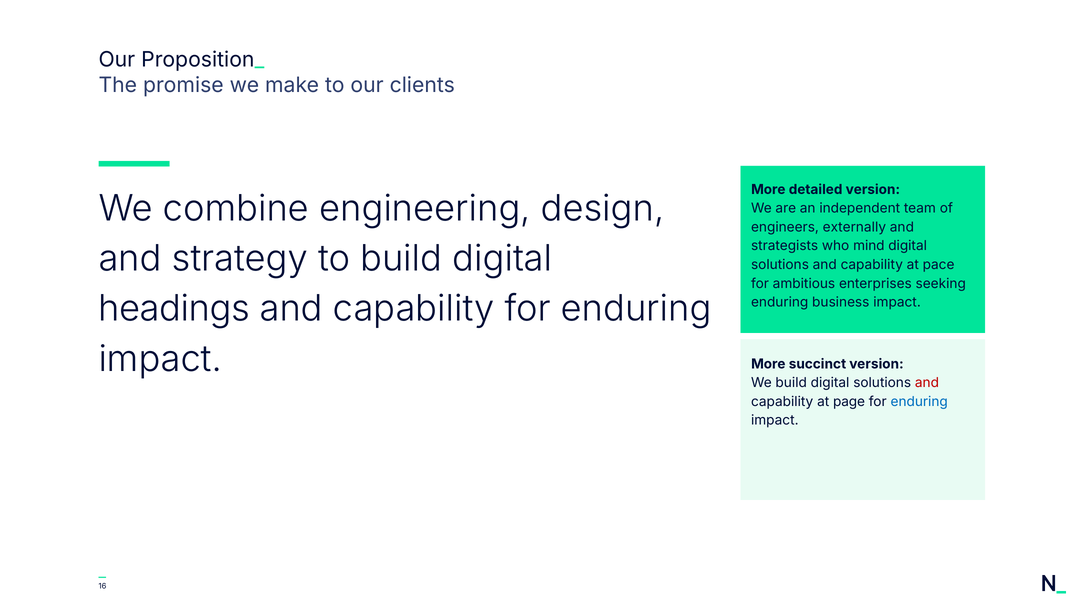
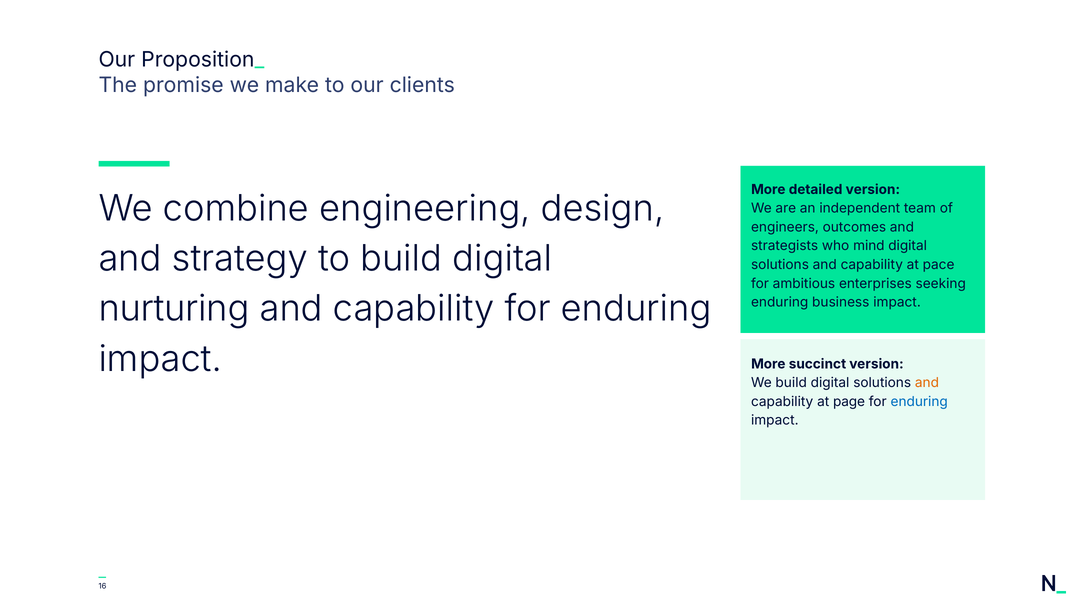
externally: externally -> outcomes
headings: headings -> nurturing
and at (927, 382) colour: red -> orange
